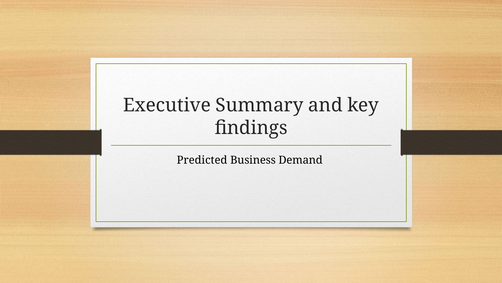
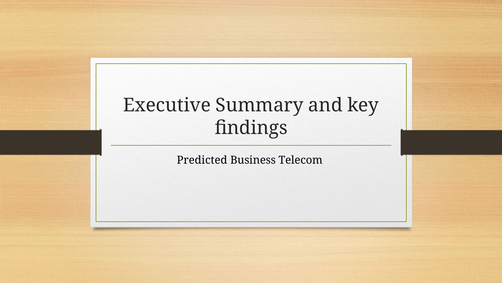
Demand: Demand -> Telecom
